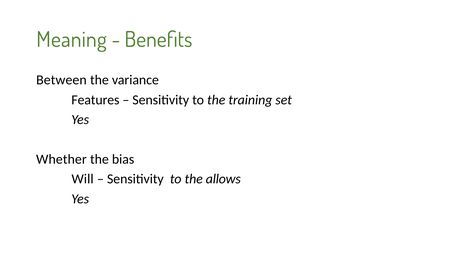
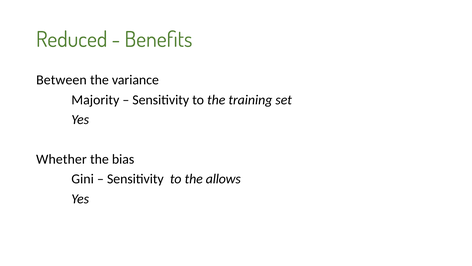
Meaning: Meaning -> Reduced
Features: Features -> Majority
Will: Will -> Gini
